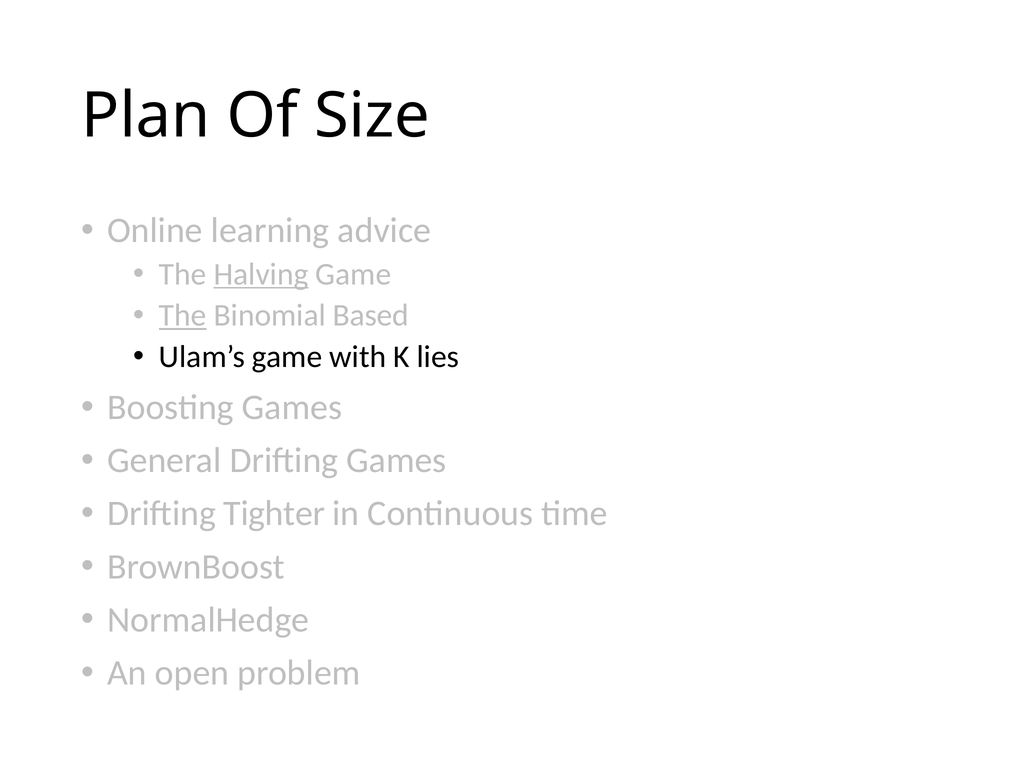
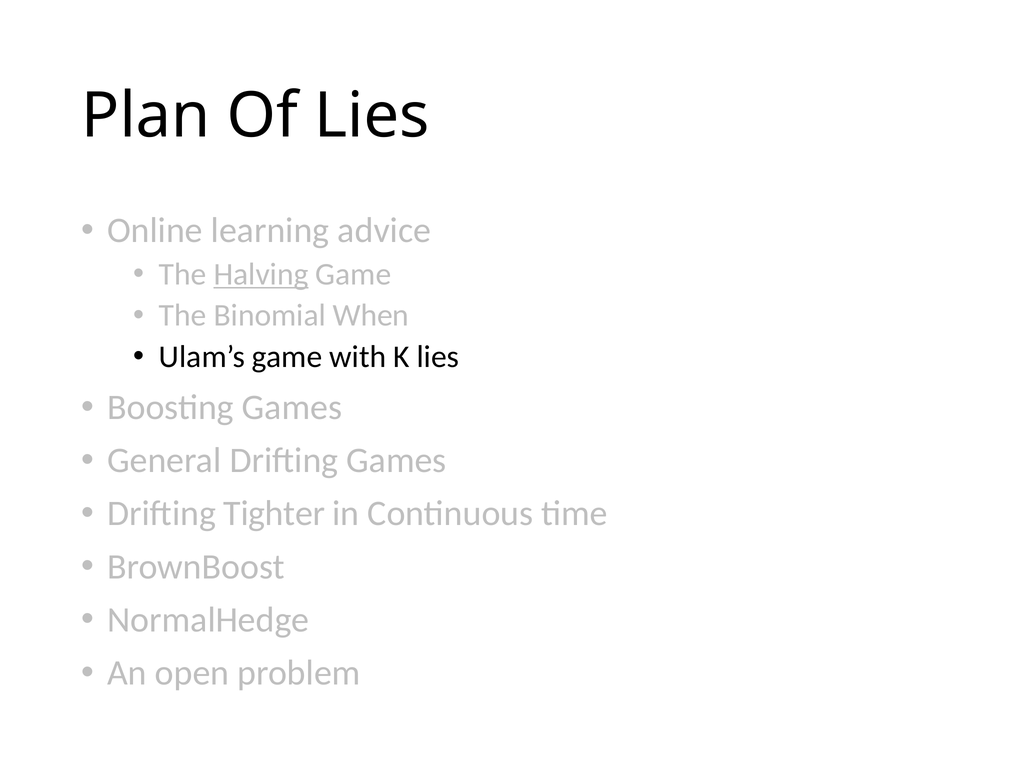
Of Size: Size -> Lies
The at (183, 316) underline: present -> none
Based: Based -> When
